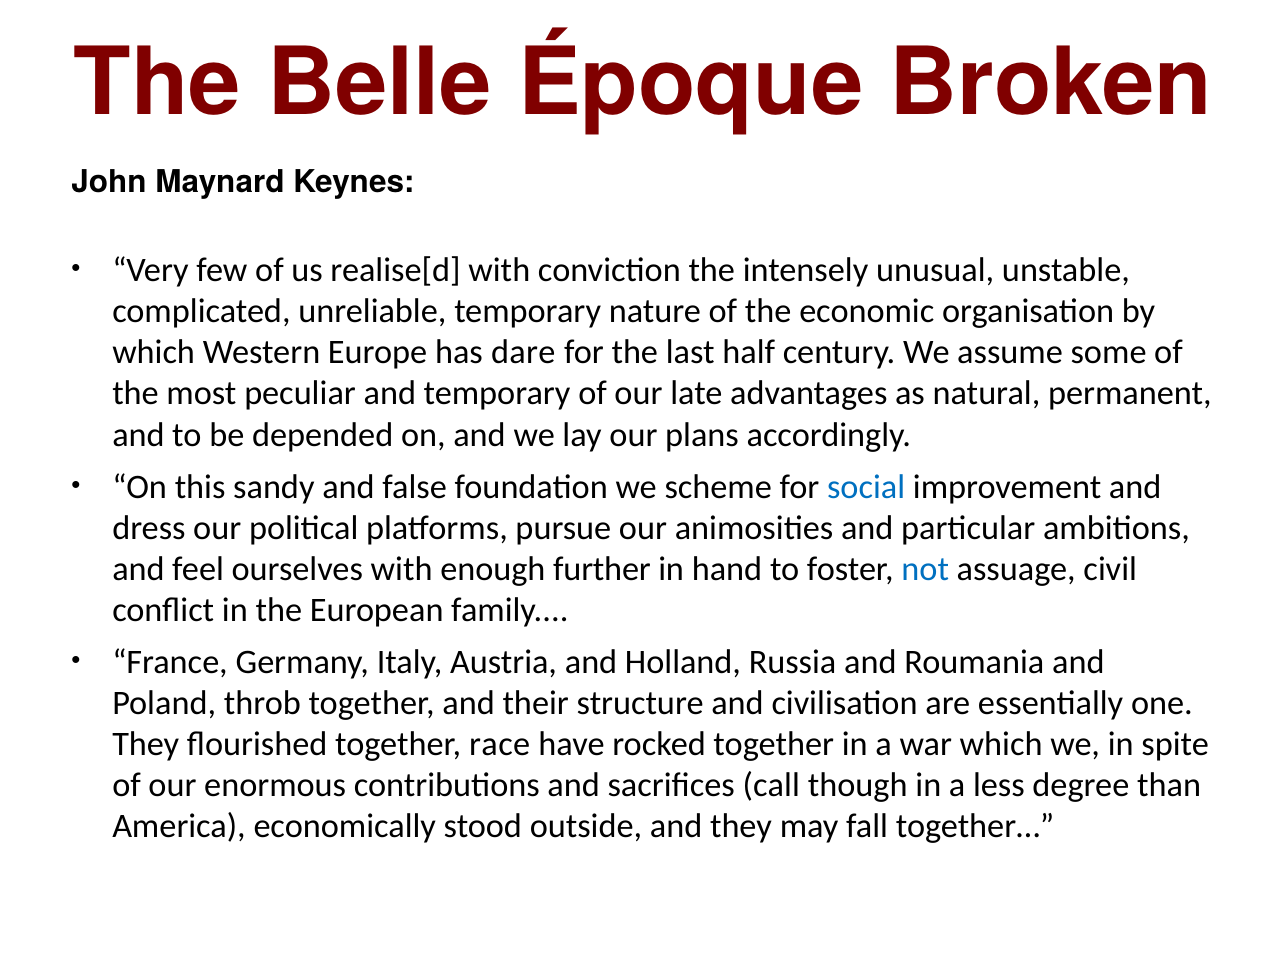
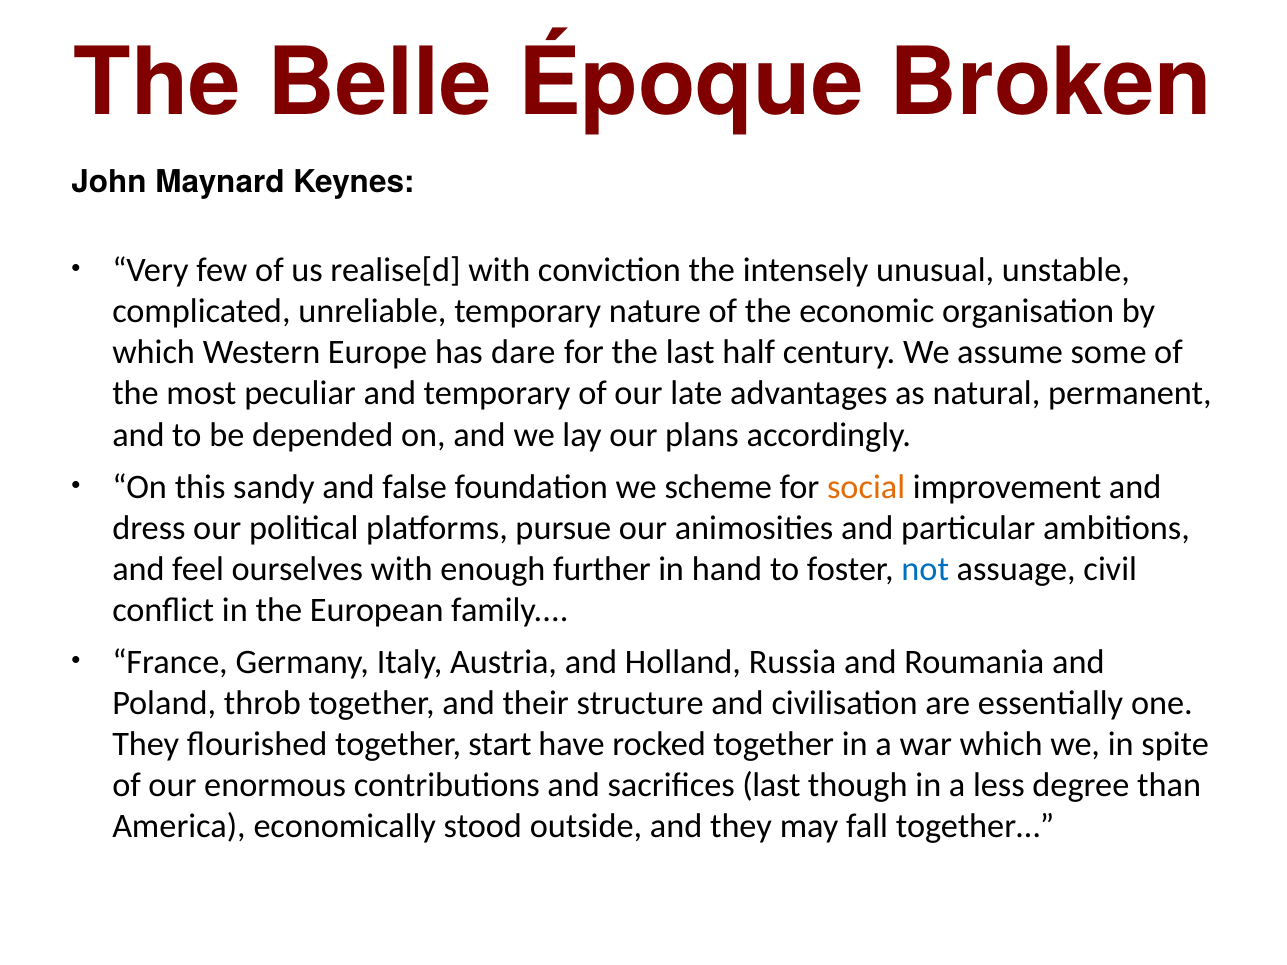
social colour: blue -> orange
race: race -> start
sacrifices call: call -> last
